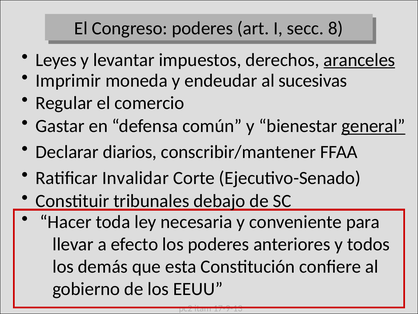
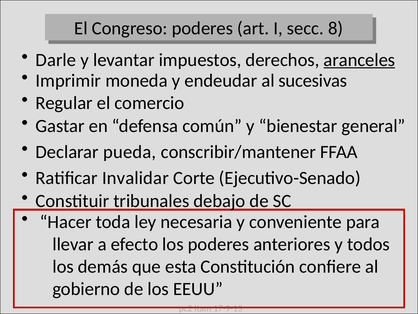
Leyes: Leyes -> Darle
general underline: present -> none
diarios: diarios -> pueda
